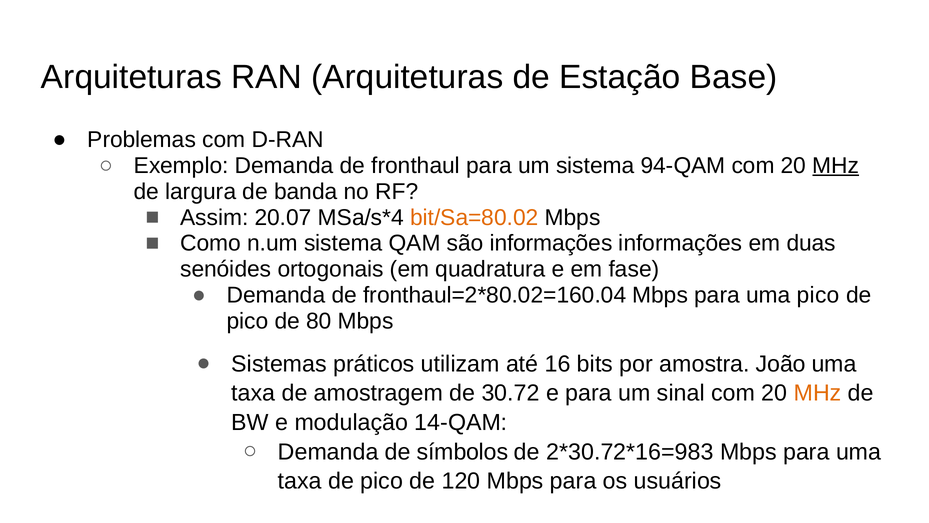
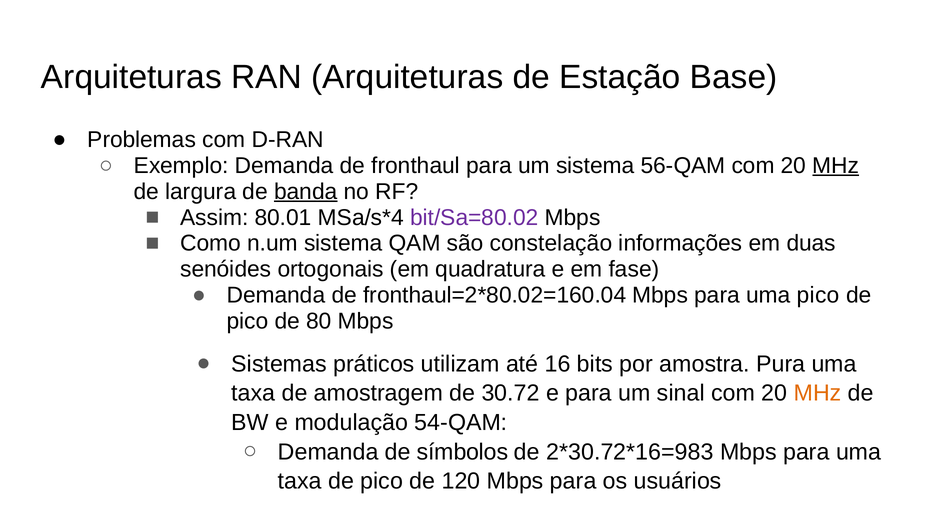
94-QAM: 94-QAM -> 56-QAM
banda underline: none -> present
20.07: 20.07 -> 80.01
bit/Sa=80.02 colour: orange -> purple
são informações: informações -> constelação
João: João -> Pura
14-QAM: 14-QAM -> 54-QAM
